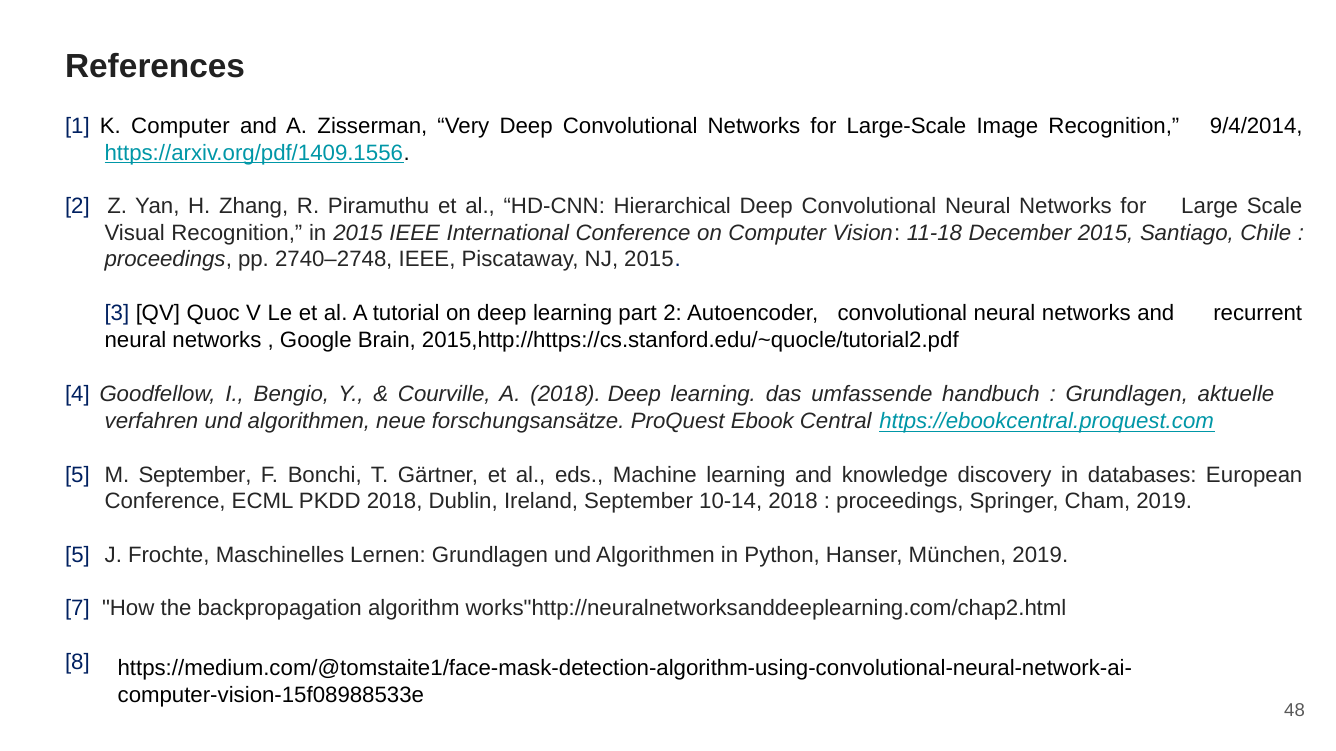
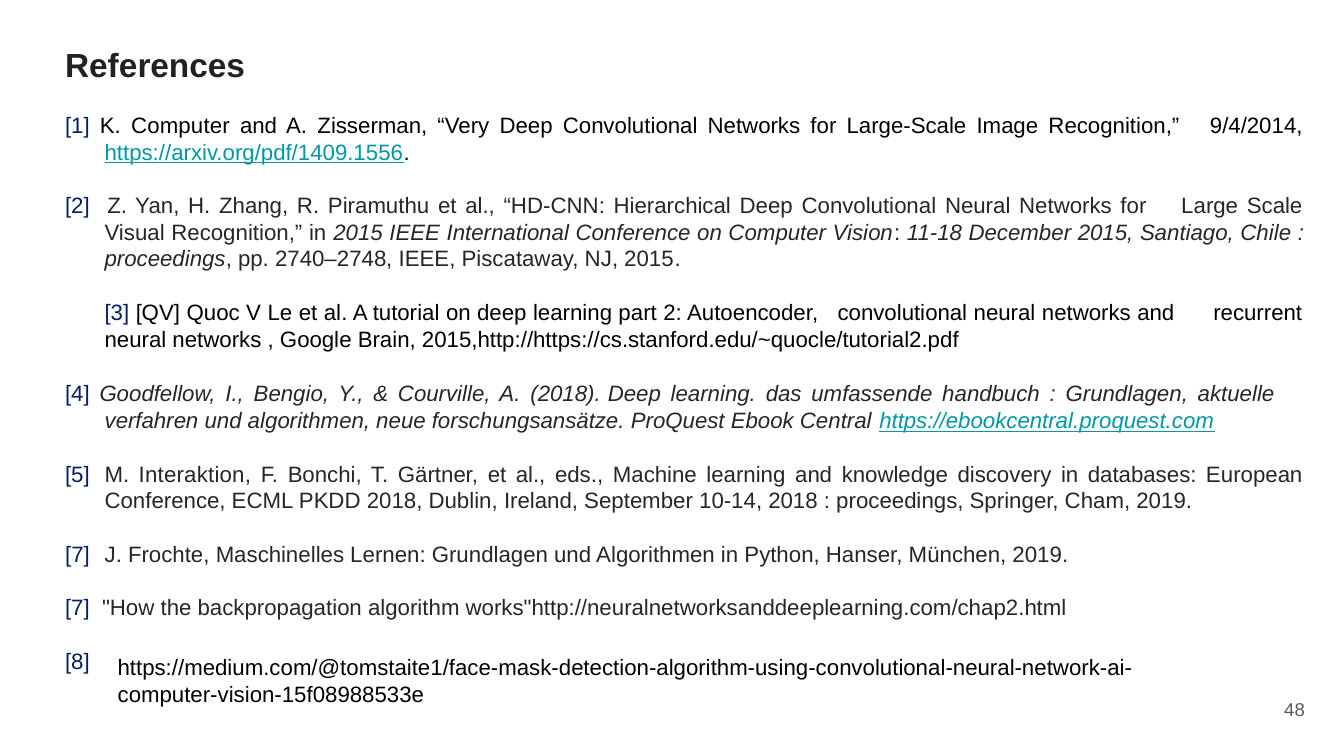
M September: September -> Interaktion
5 at (77, 555): 5 -> 7
